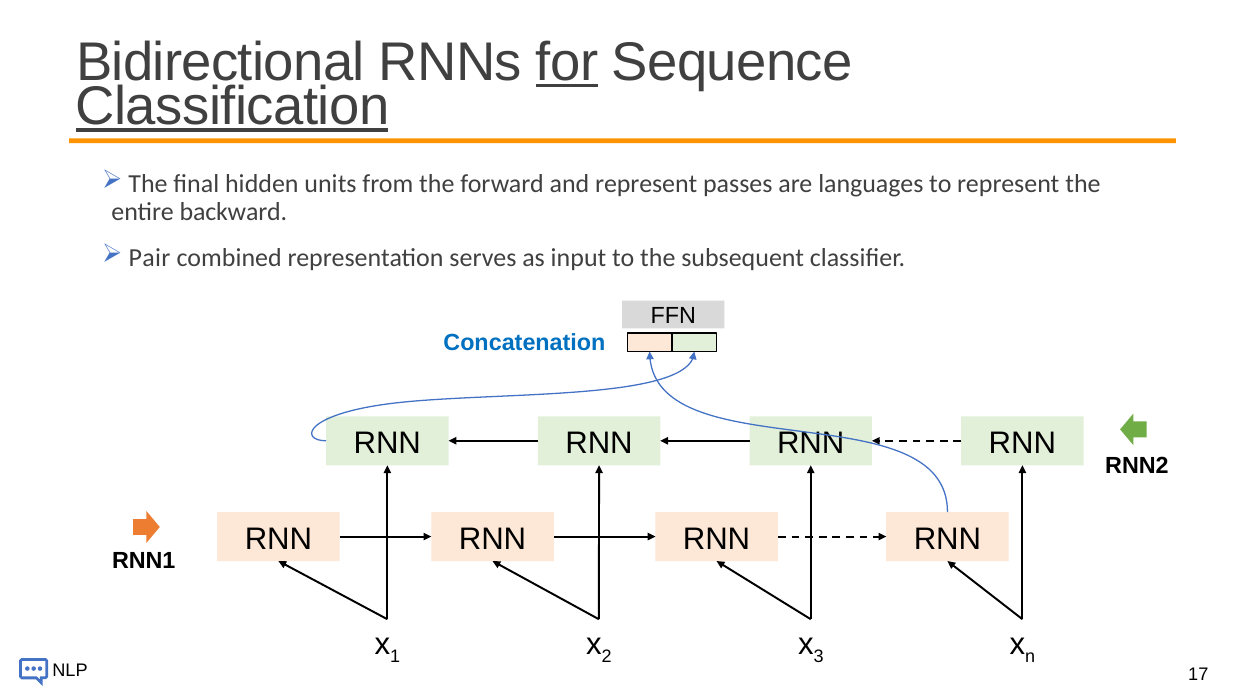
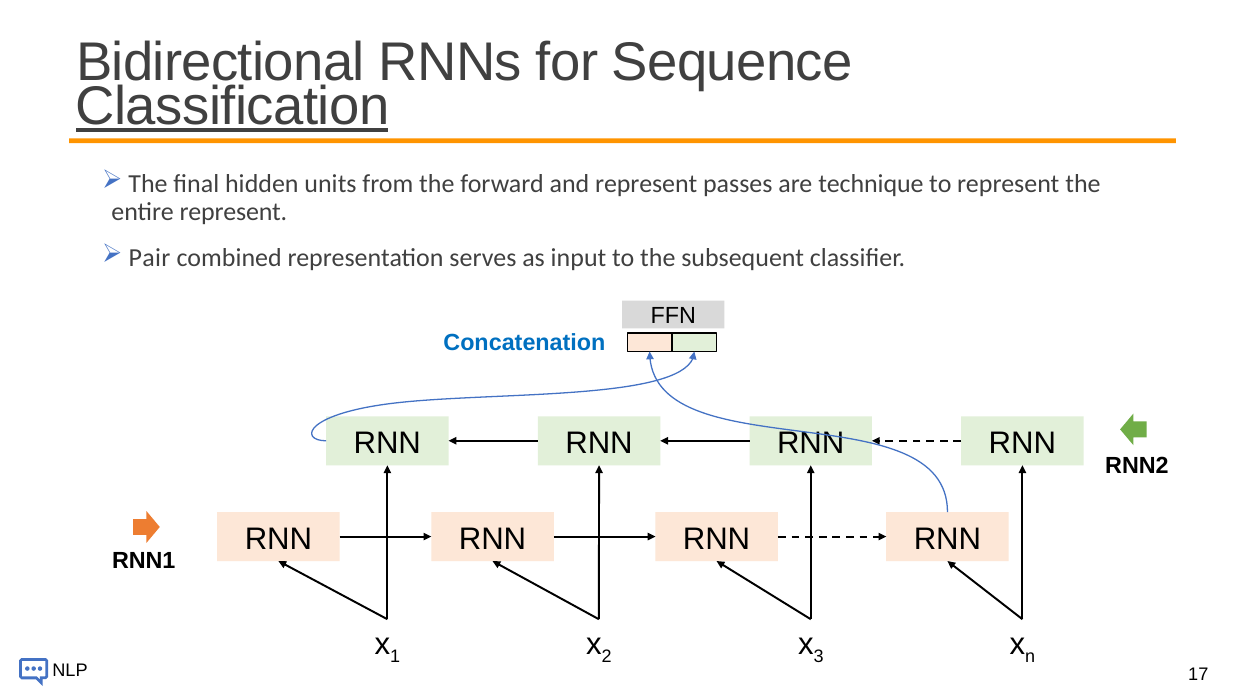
for underline: present -> none
languages: languages -> technique
entire backward: backward -> represent
